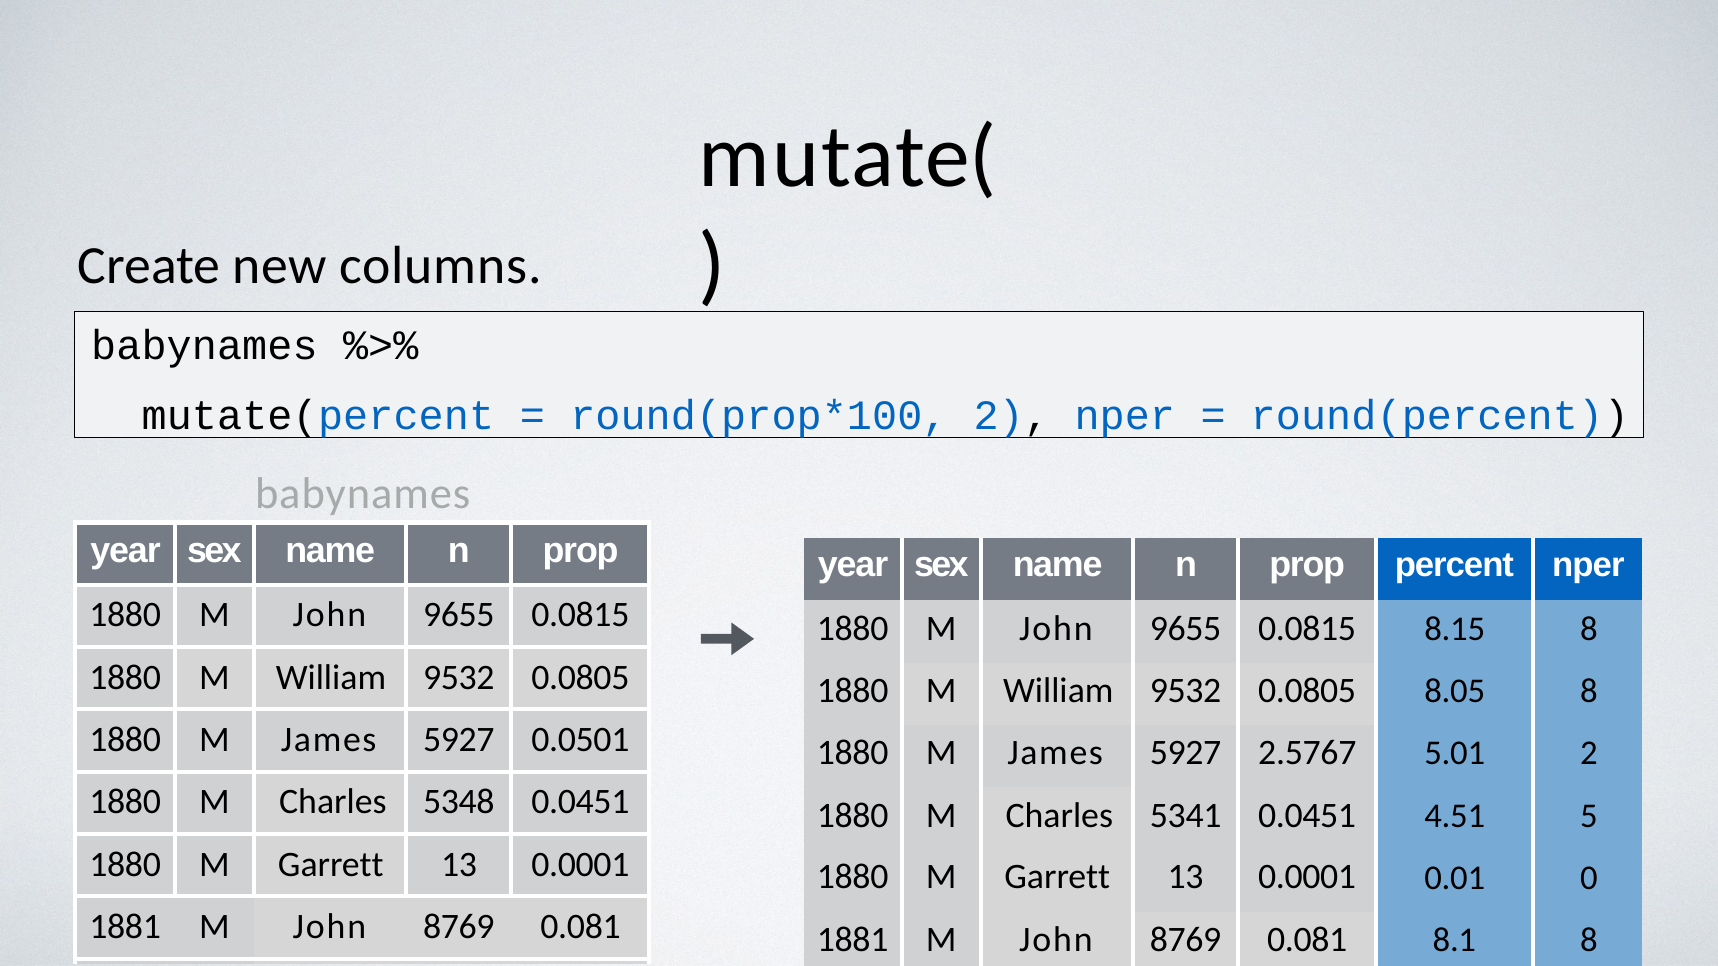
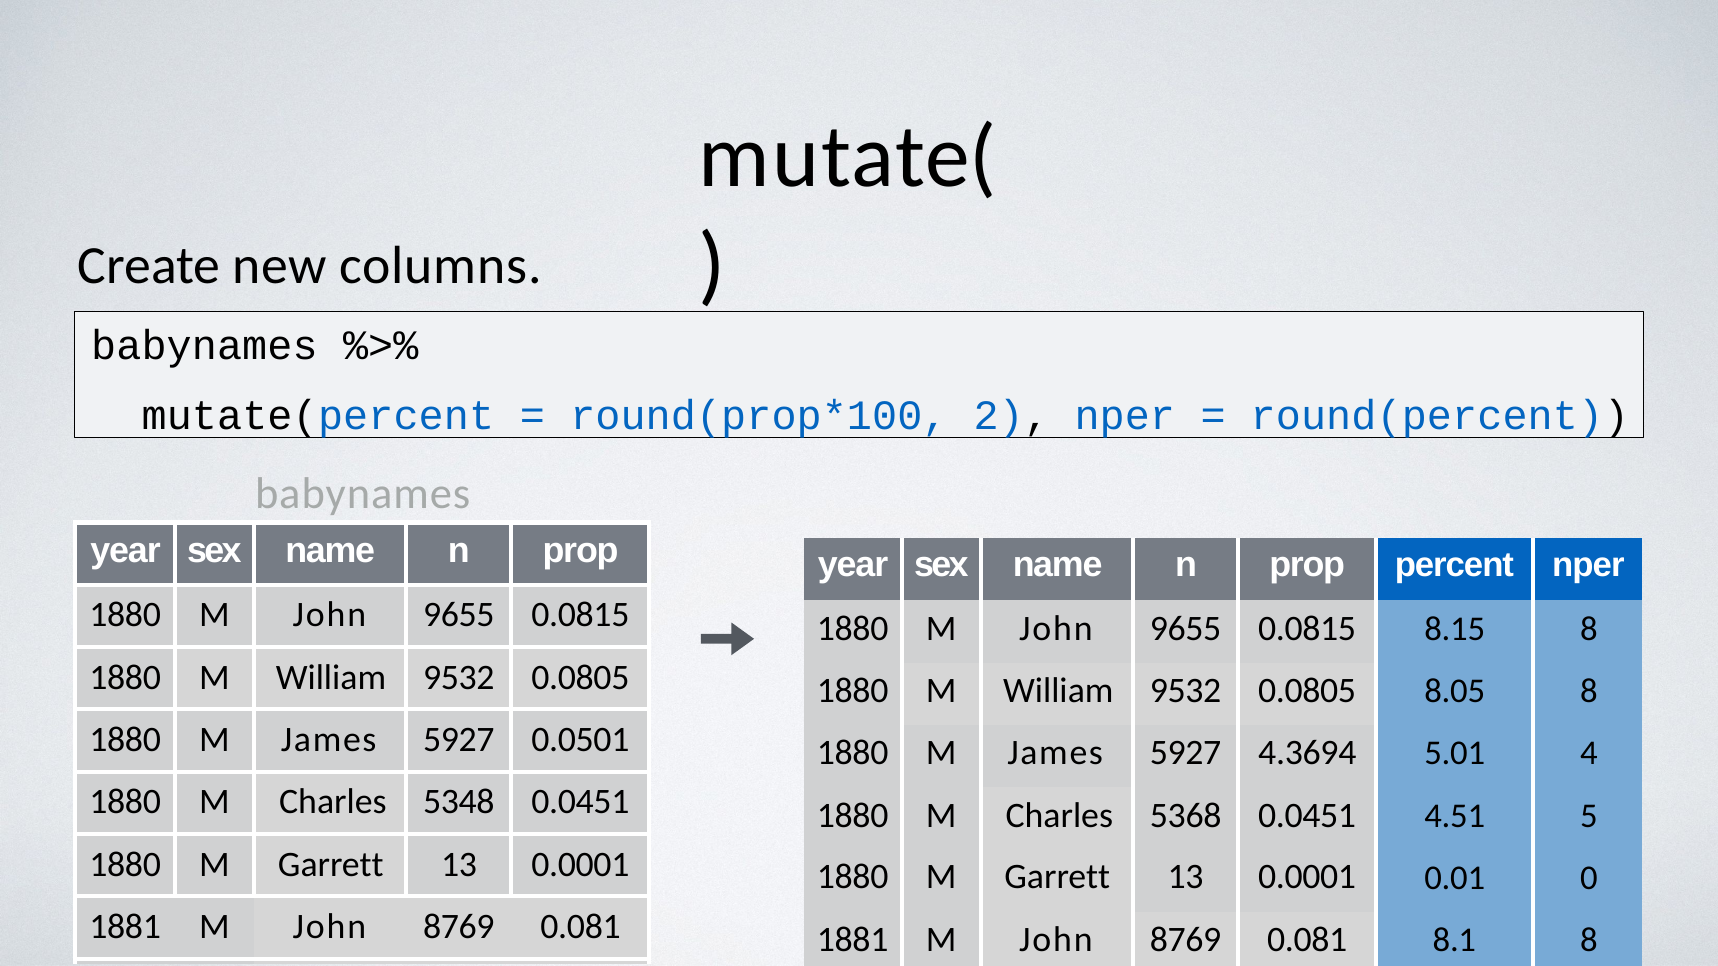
2.5767: 2.5767 -> 4.3694
5.01 2: 2 -> 4
5341: 5341 -> 5368
